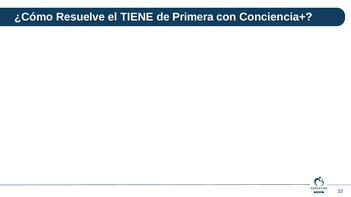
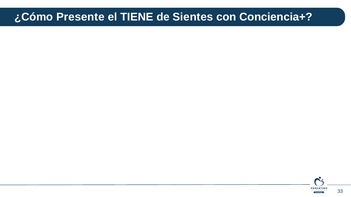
Resuelve: Resuelve -> Presente
Primera: Primera -> Sientes
